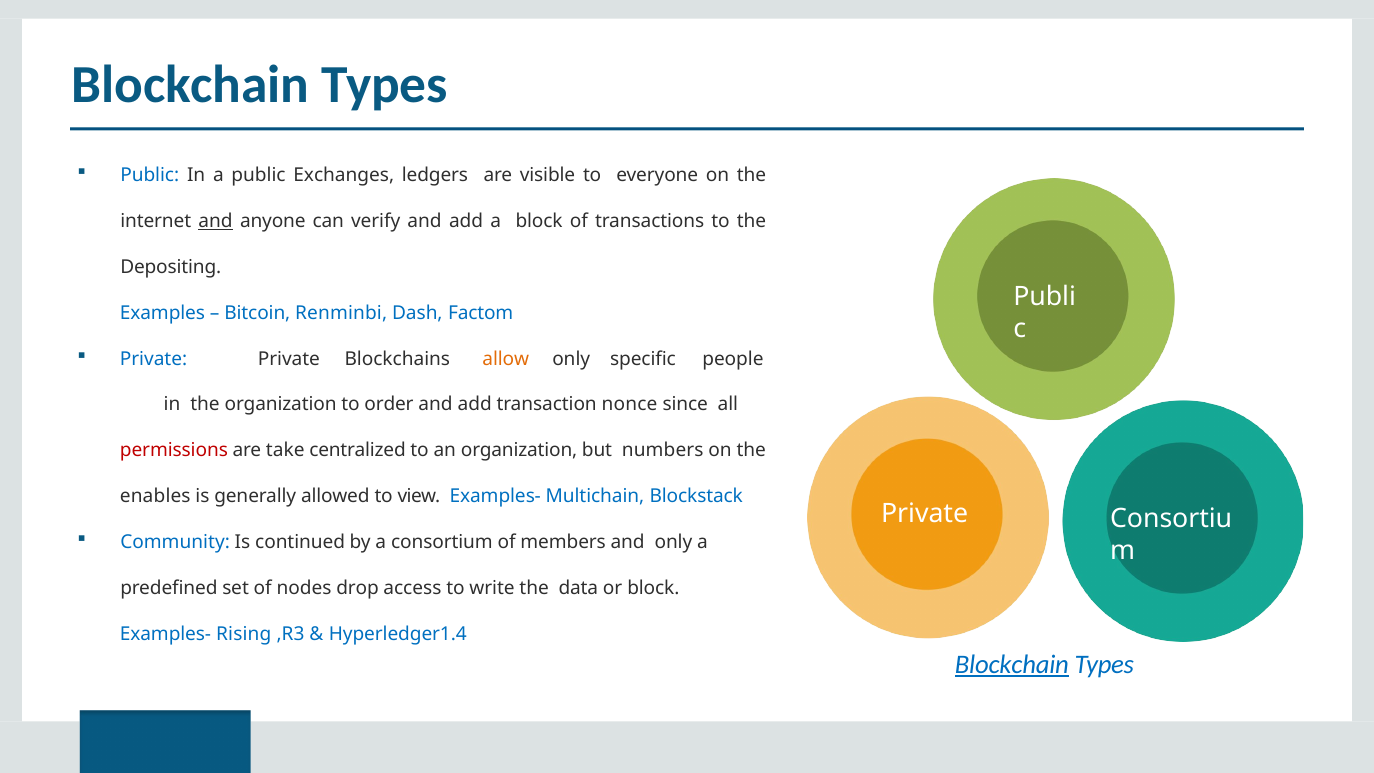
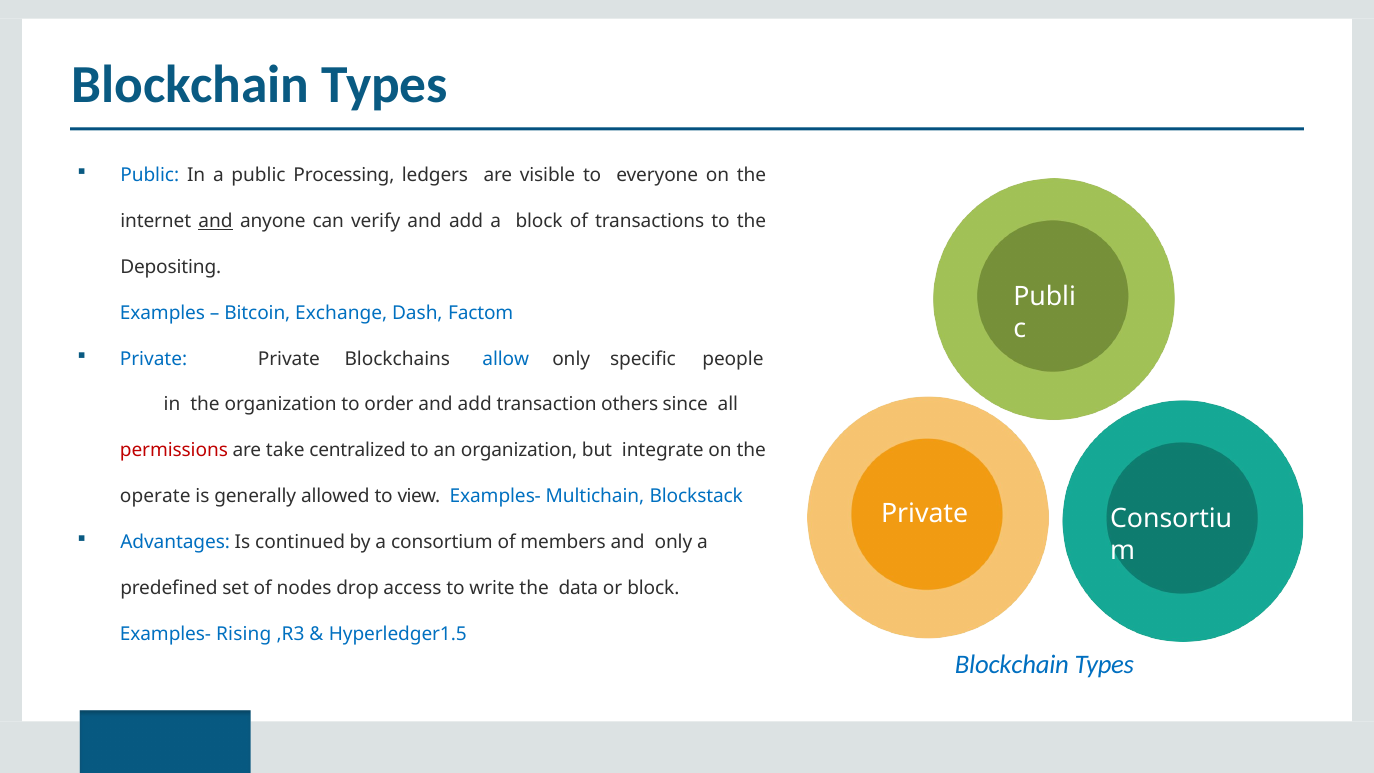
Exchanges: Exchanges -> Processing
Renminbi: Renminbi -> Exchange
allow colour: orange -> blue
nonce: nonce -> others
numbers: numbers -> integrate
enables: enables -> operate
Community: Community -> Advantages
Hyperledger1.4: Hyperledger1.4 -> Hyperledger1.5
Blockchain at (1012, 664) underline: present -> none
